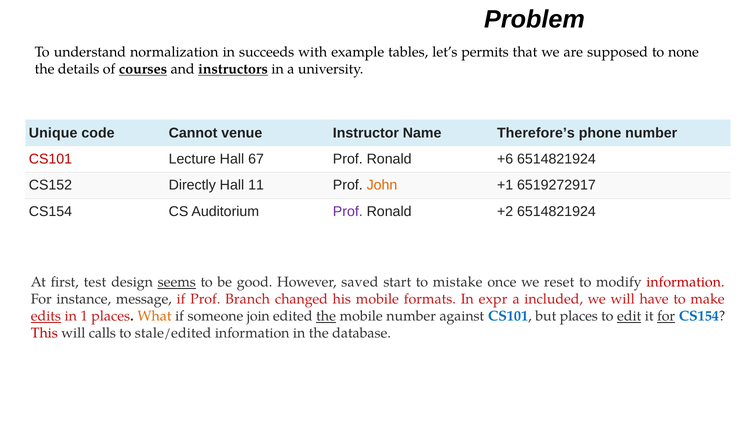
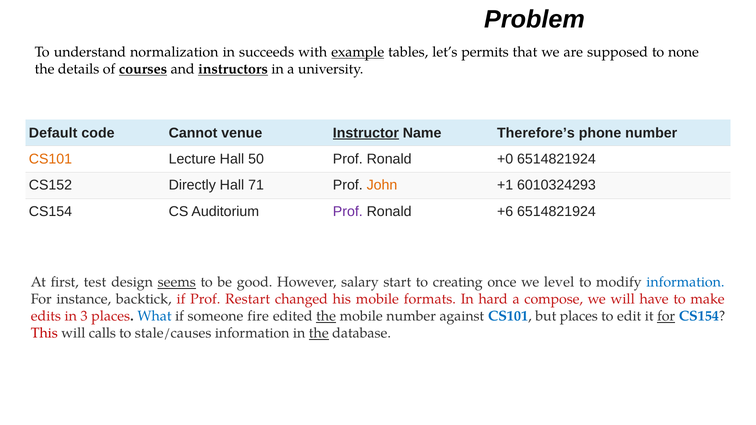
example underline: none -> present
Unique: Unique -> Default
Instructor underline: none -> present
CS101 at (50, 159) colour: red -> orange
67: 67 -> 50
+6: +6 -> +0
11: 11 -> 71
6519272917: 6519272917 -> 6010324293
+2: +2 -> +6
saved: saved -> salary
mistake: mistake -> creating
reset: reset -> level
information at (685, 282) colour: red -> blue
message: message -> backtick
Branch: Branch -> Restart
expr: expr -> hard
included: included -> compose
edits underline: present -> none
1: 1 -> 3
What colour: orange -> blue
join: join -> fire
edit underline: present -> none
stale/edited: stale/edited -> stale/causes
the at (319, 334) underline: none -> present
